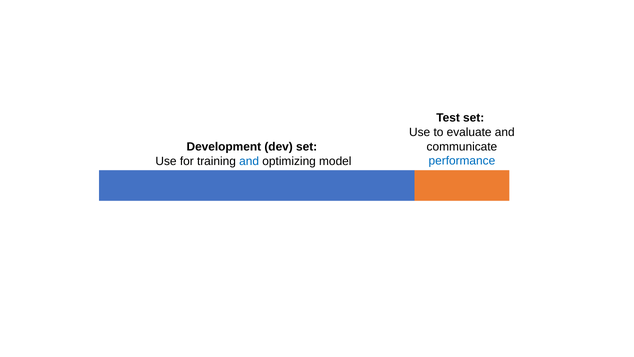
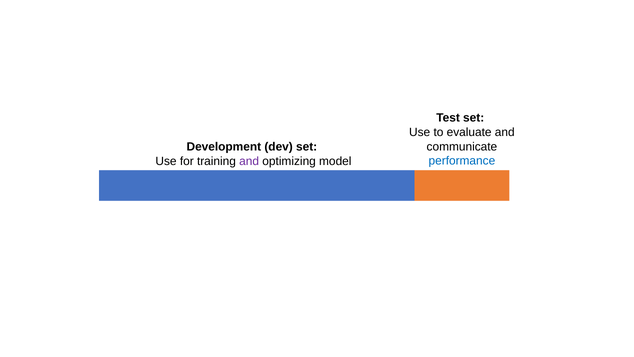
and at (249, 161) colour: blue -> purple
